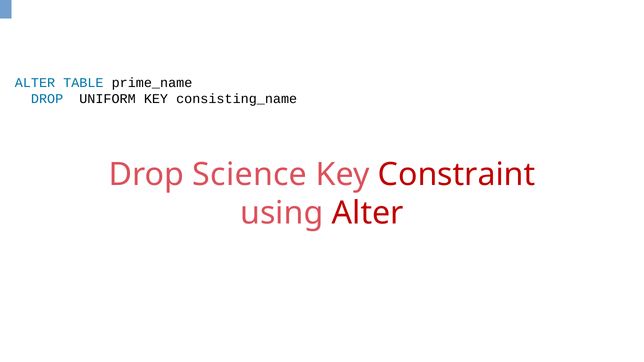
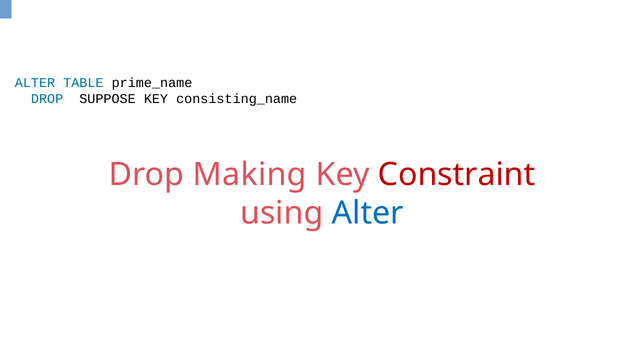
UNIFORM: UNIFORM -> SUPPOSE
Science: Science -> Making
Alter at (368, 213) colour: red -> blue
